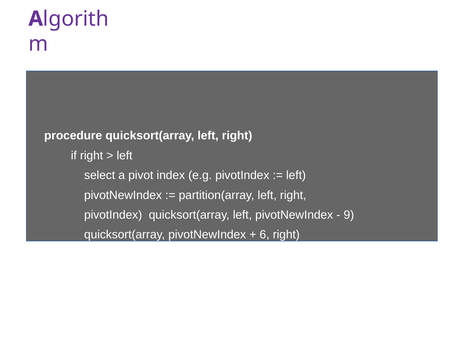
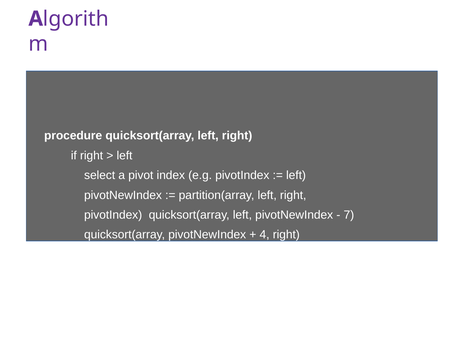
9: 9 -> 7
6: 6 -> 4
